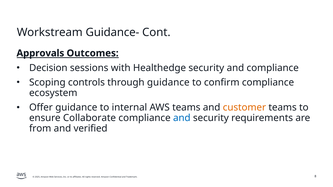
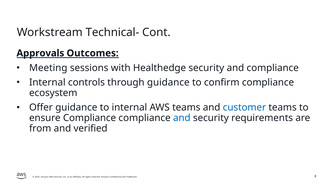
Guidance-: Guidance- -> Technical-
Decision: Decision -> Meeting
Scoping at (47, 83): Scoping -> Internal
customer colour: orange -> blue
ensure Collaborate: Collaborate -> Compliance
